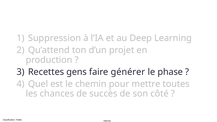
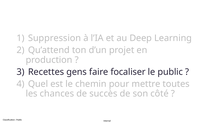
générer: générer -> focaliser
le phase: phase -> public
